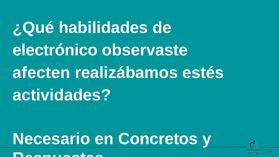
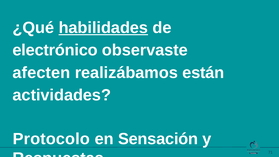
habilidades underline: none -> present
estés: estés -> están
Necesario: Necesario -> Protocolo
Concretos: Concretos -> Sensación
